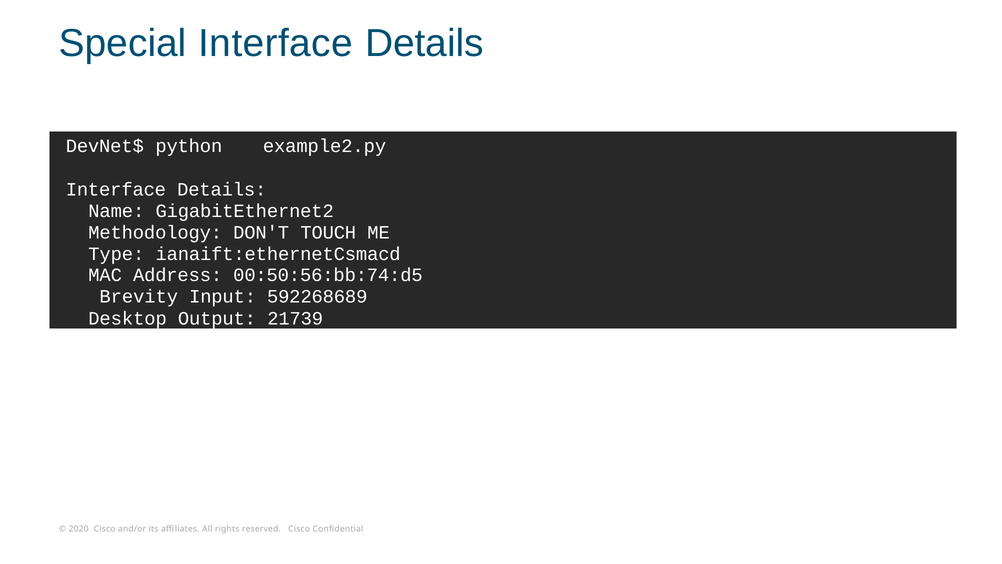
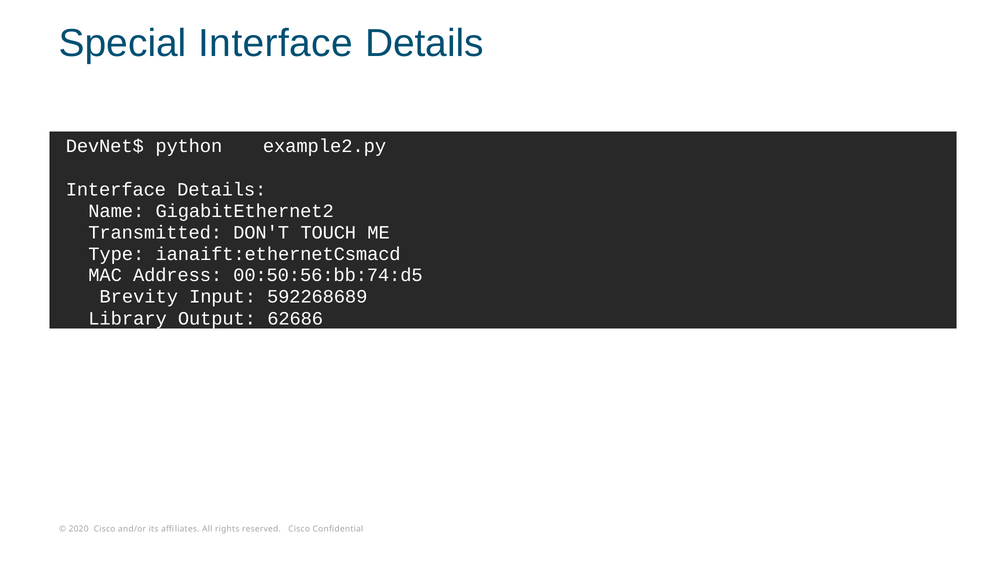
Methodology: Methodology -> Transmitted
Desktop: Desktop -> Library
21739: 21739 -> 62686
